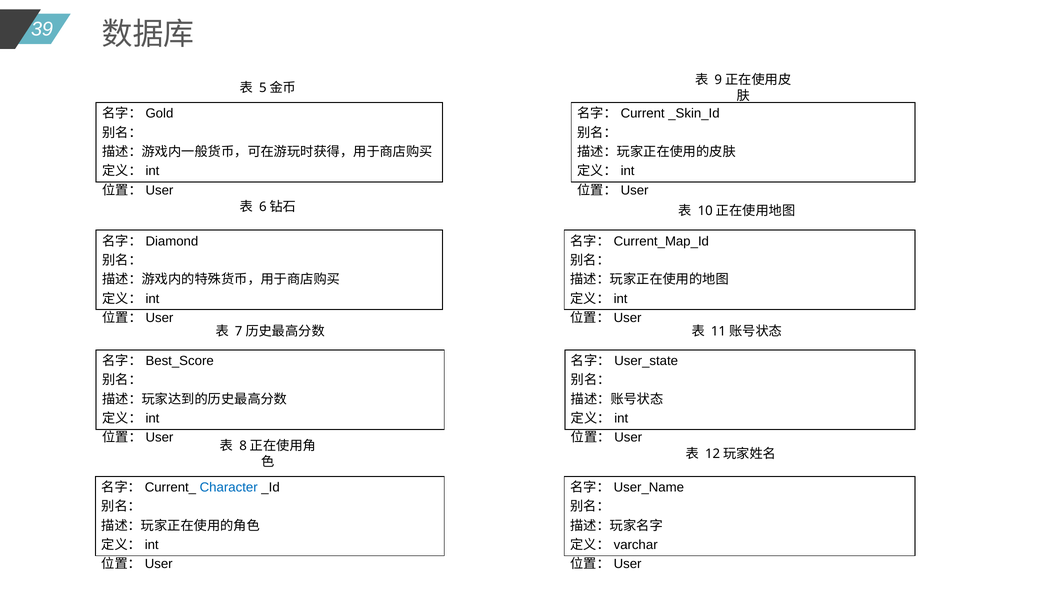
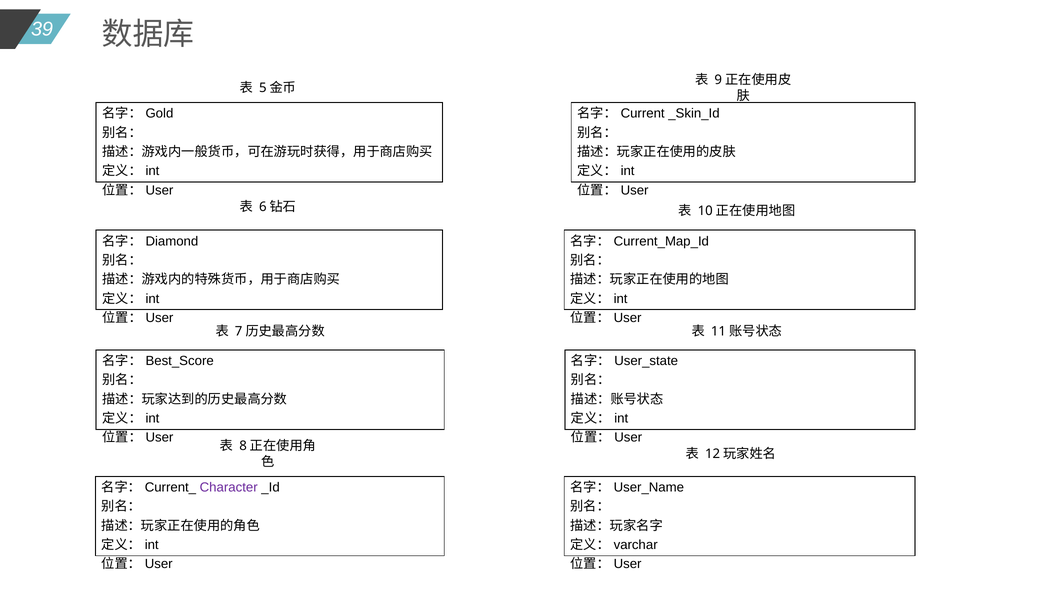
Character colour: blue -> purple
